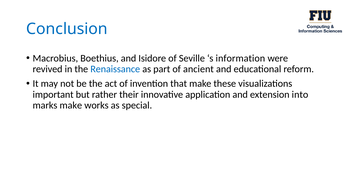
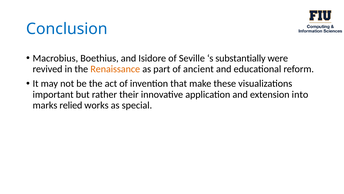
information: information -> substantially
Renaissance colour: blue -> orange
marks make: make -> relied
